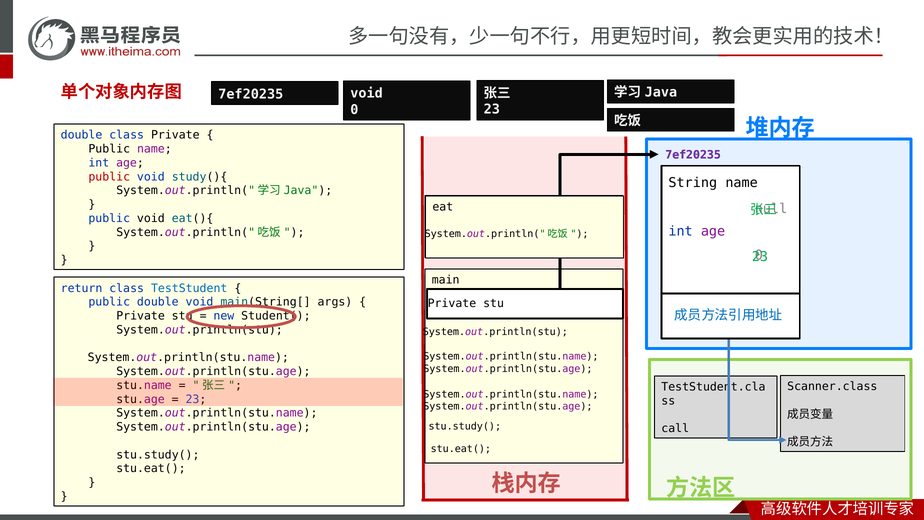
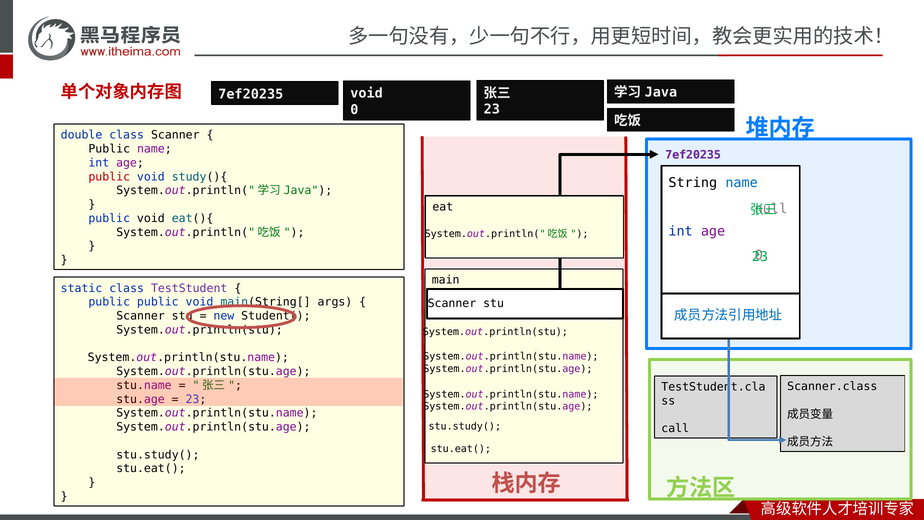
class Private: Private -> Scanner
name at (742, 183) colour: black -> blue
return: return -> static
TestStudent colour: blue -> purple
public double: double -> public
Private at (452, 303): Private -> Scanner
Private at (141, 316): Private -> Scanner
